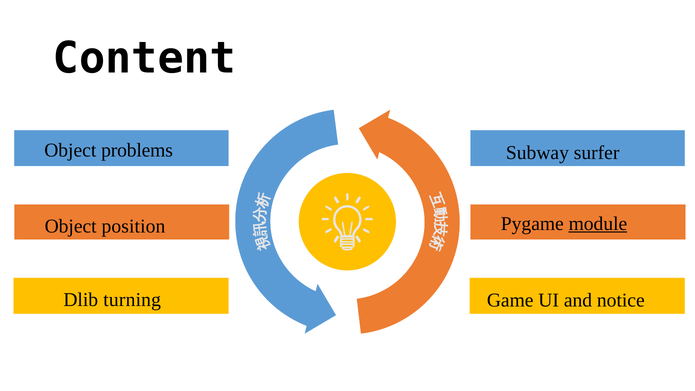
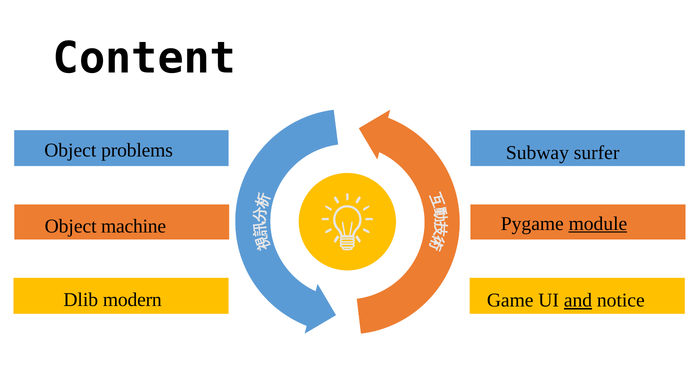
position: position -> machine
turning: turning -> modern
and underline: none -> present
